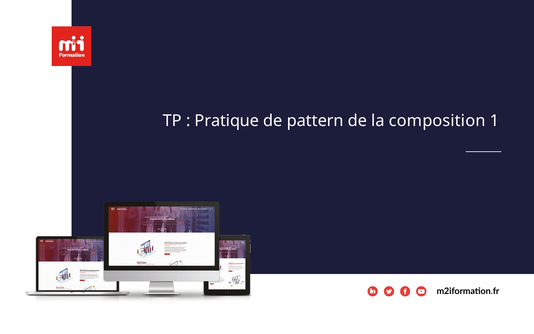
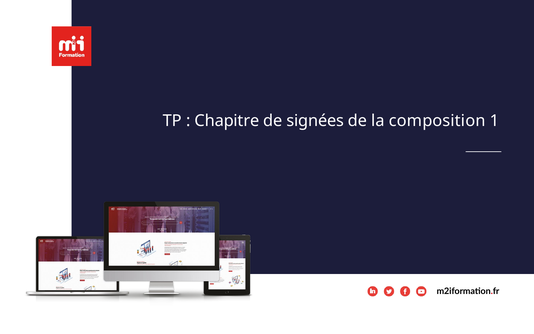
Pratique: Pratique -> Chapitre
pattern: pattern -> signées
